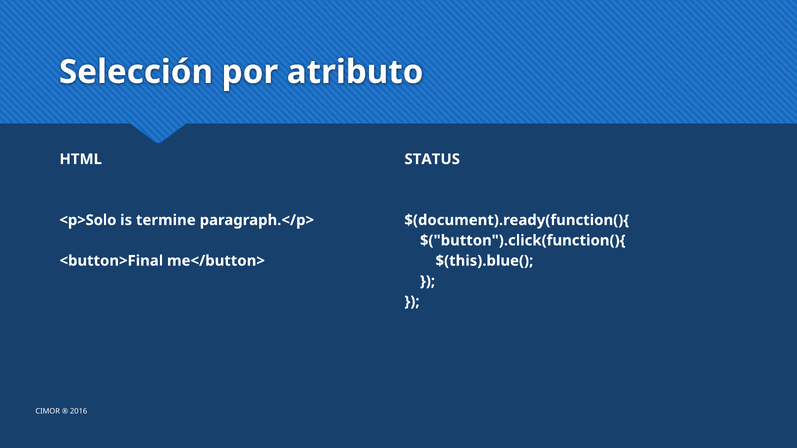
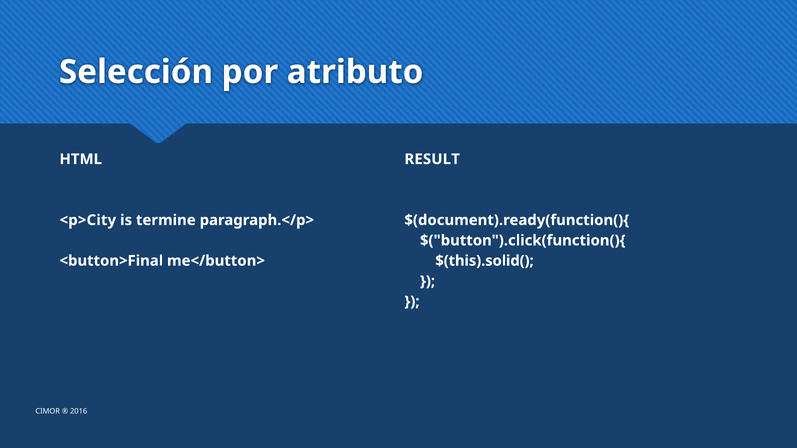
STATUS: STATUS -> RESULT
<p>Solo: <p>Solo -> <p>City
$(this).blue(: $(this).blue( -> $(this).solid(
